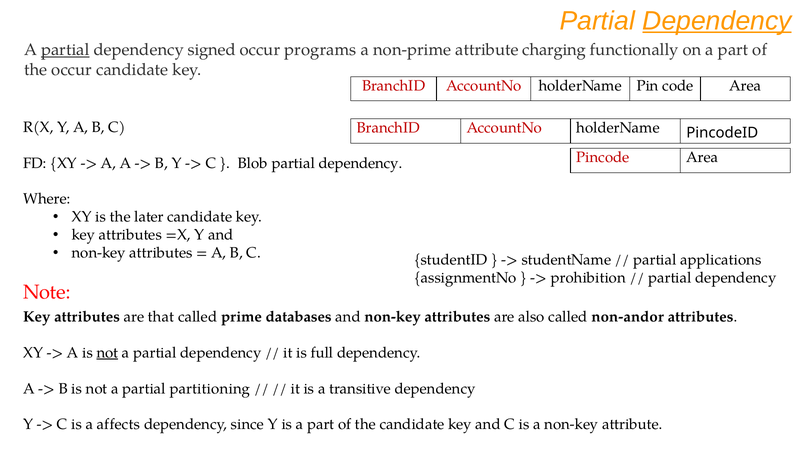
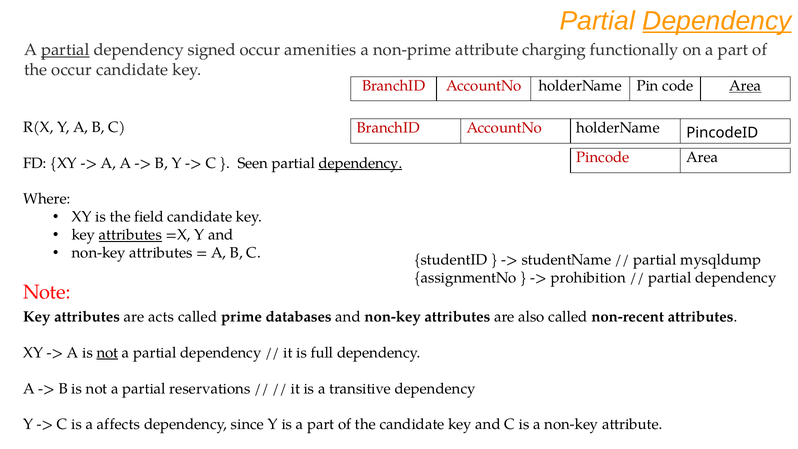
programs: programs -> amenities
Area at (745, 86) underline: none -> present
Blob: Blob -> Seen
dependency at (360, 163) underline: none -> present
later: later -> field
attributes at (130, 235) underline: none -> present
applications: applications -> mysqldump
that: that -> acts
non-andor: non-andor -> non-recent
partitioning: partitioning -> reservations
